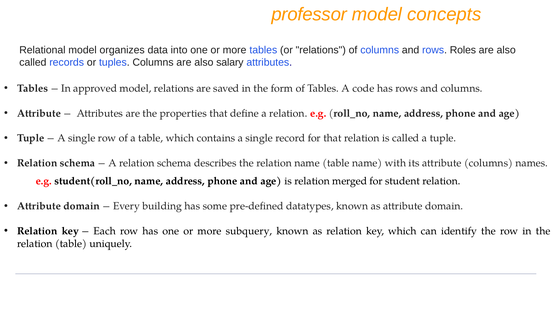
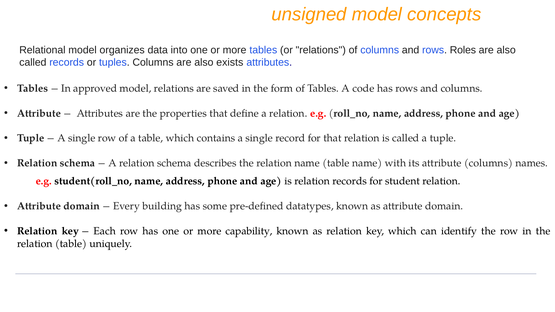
professor: professor -> unsigned
salary: salary -> exists
relation merged: merged -> records
subquery: subquery -> capability
